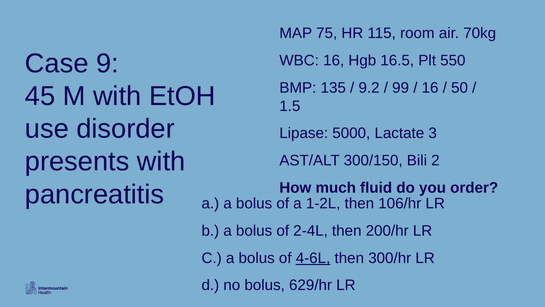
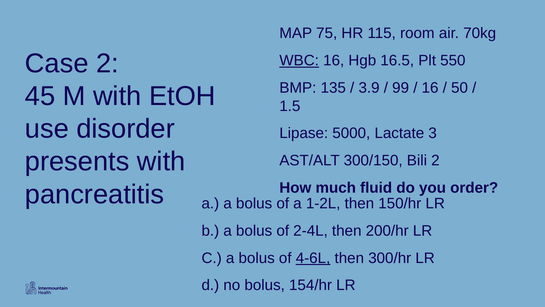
Case 9: 9 -> 2
WBC underline: none -> present
9.2: 9.2 -> 3.9
106/hr: 106/hr -> 150/hr
629/hr: 629/hr -> 154/hr
